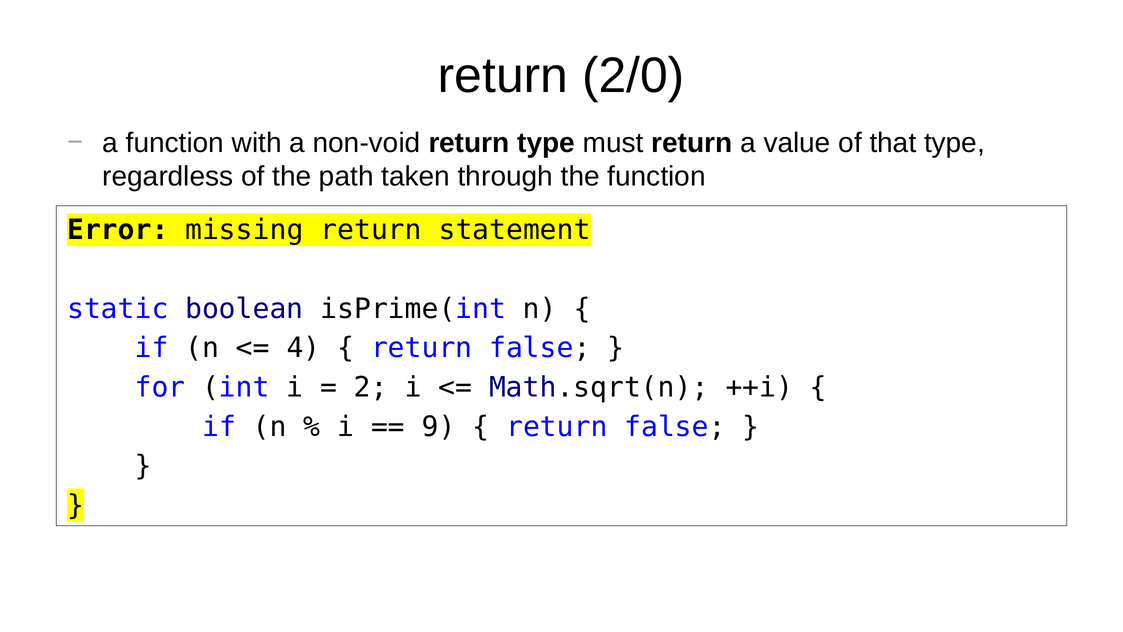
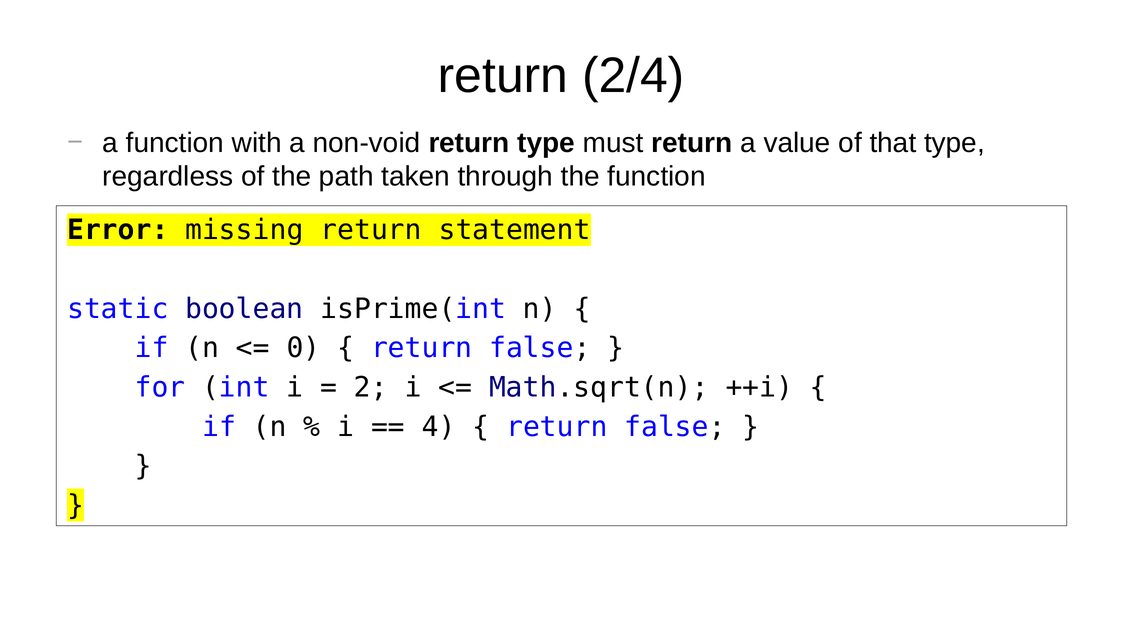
2/0: 2/0 -> 2/4
4: 4 -> 0
9: 9 -> 4
